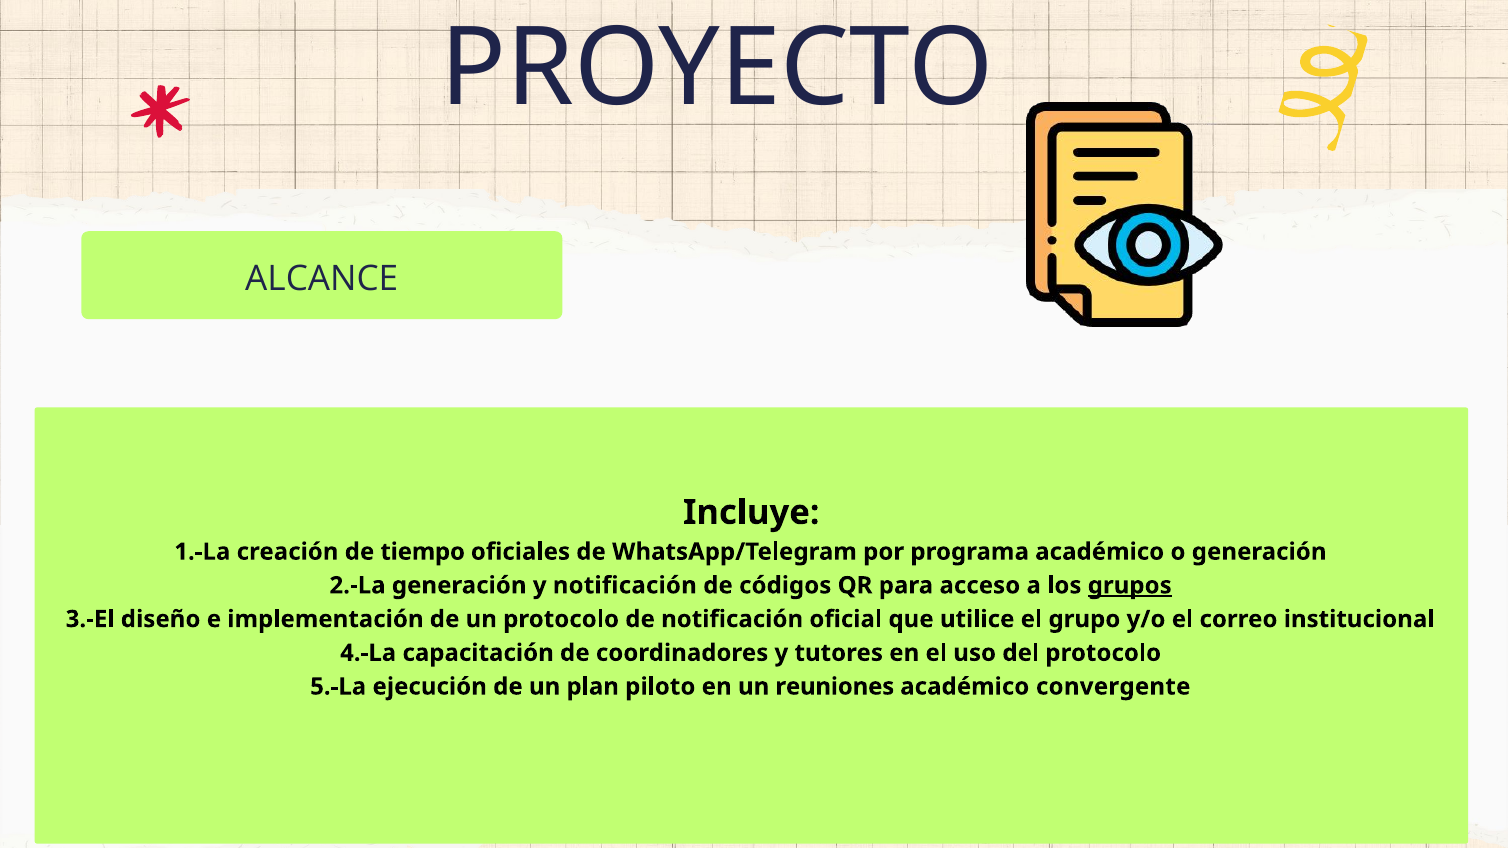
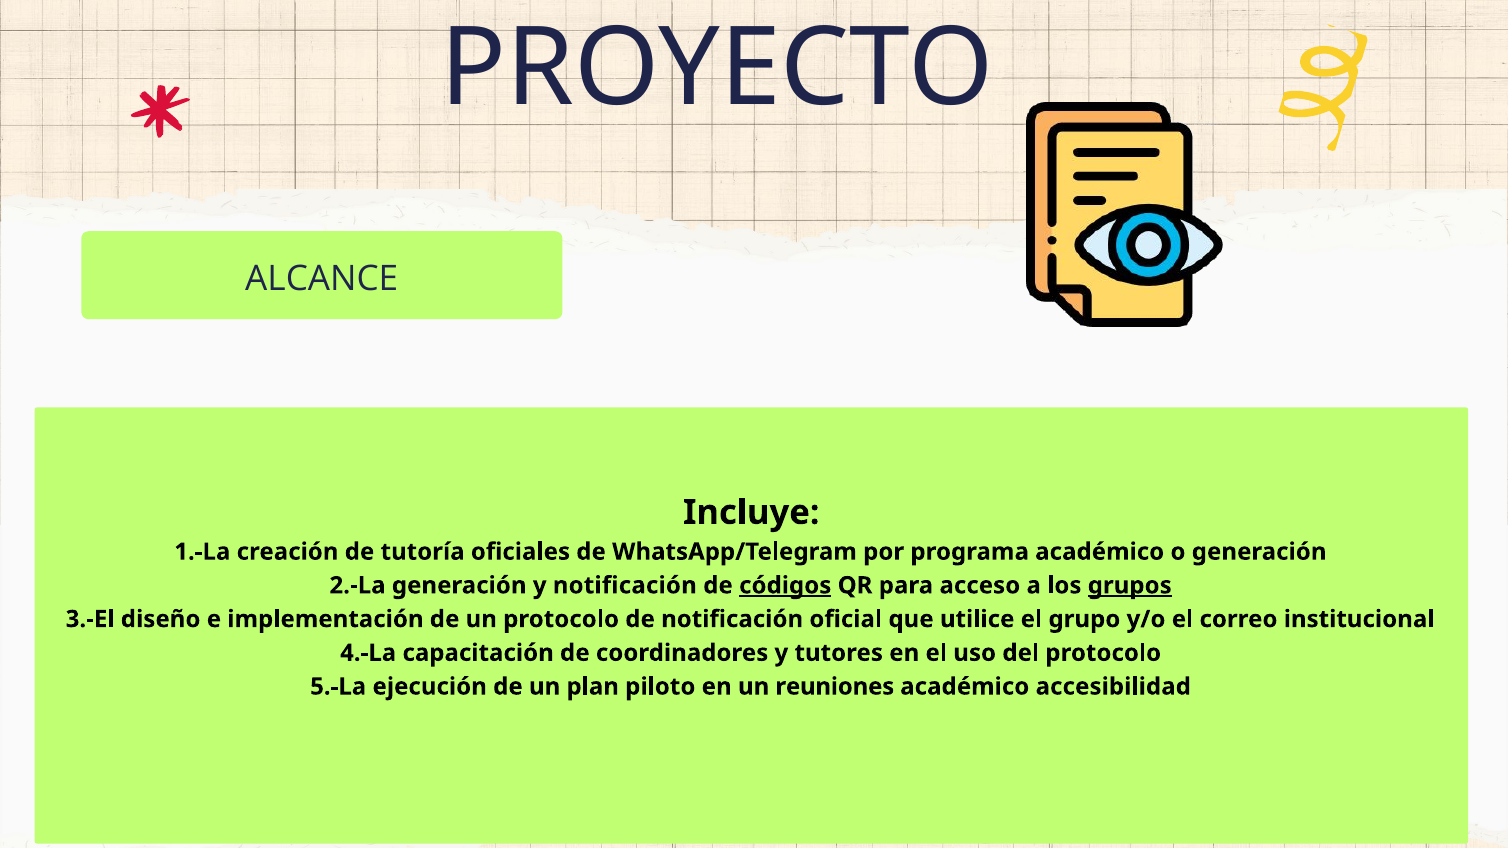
tiempo: tiempo -> tutoría
códigos underline: none -> present
convergente: convergente -> accesibilidad
